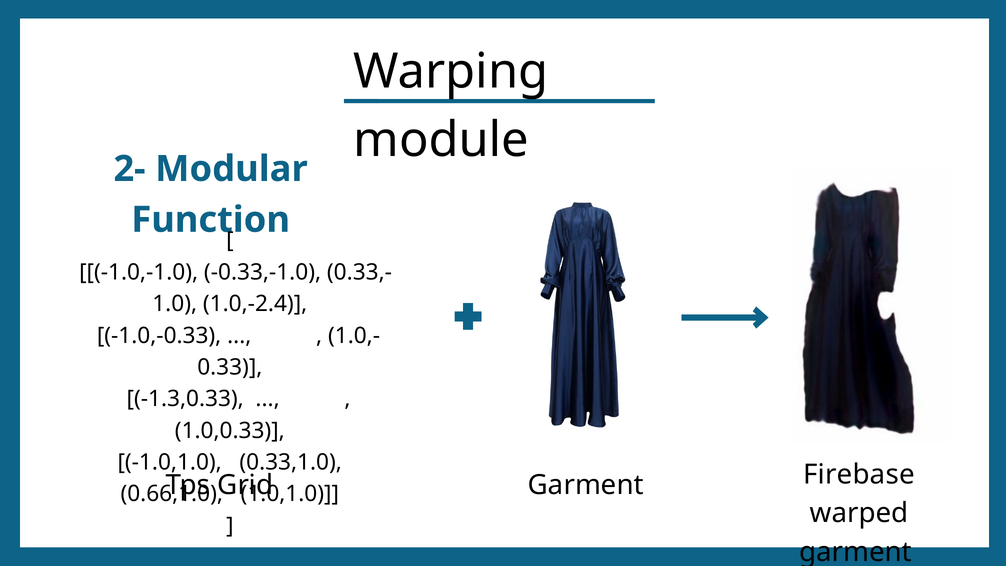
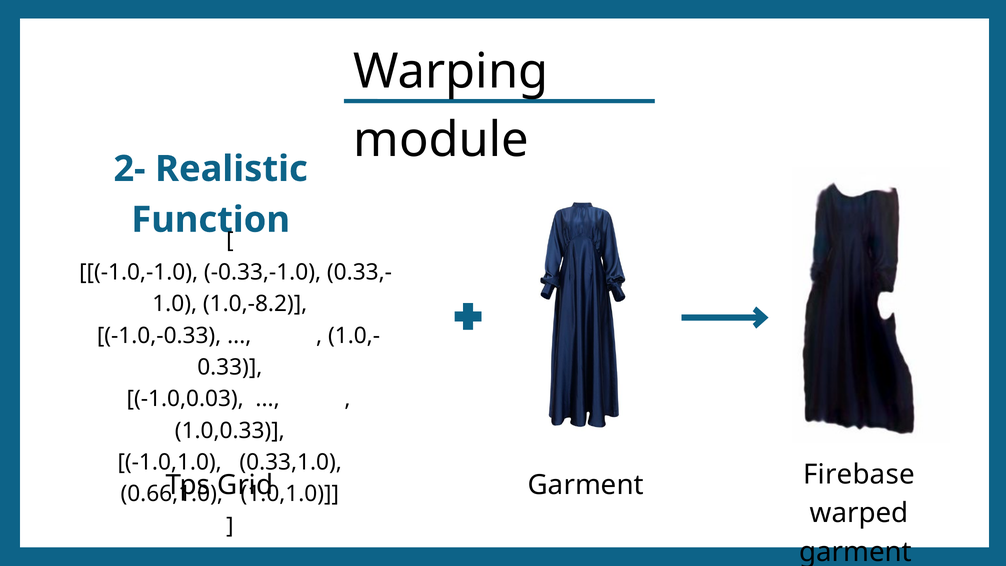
Modular: Modular -> Realistic
1.0,-2.4: 1.0,-2.4 -> 1.0,-8.2
-1.3,0.33: -1.3,0.33 -> -1.0,0.03
